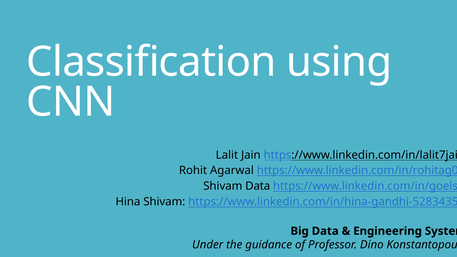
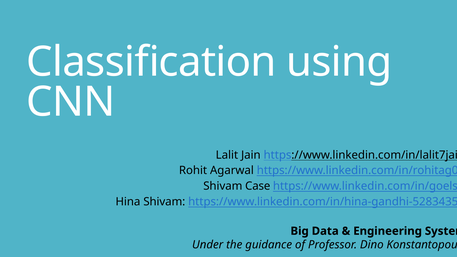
Shivam Data: Data -> Case
